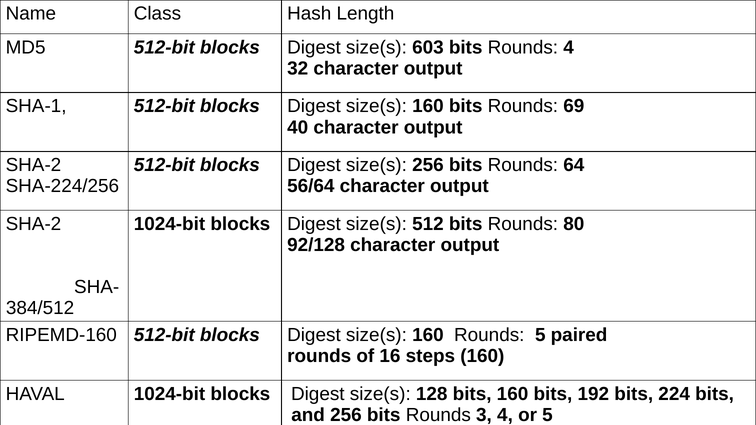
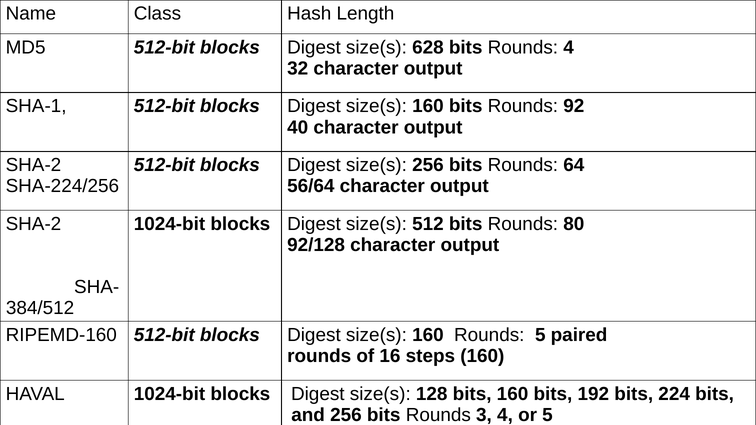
603: 603 -> 628
69: 69 -> 92
